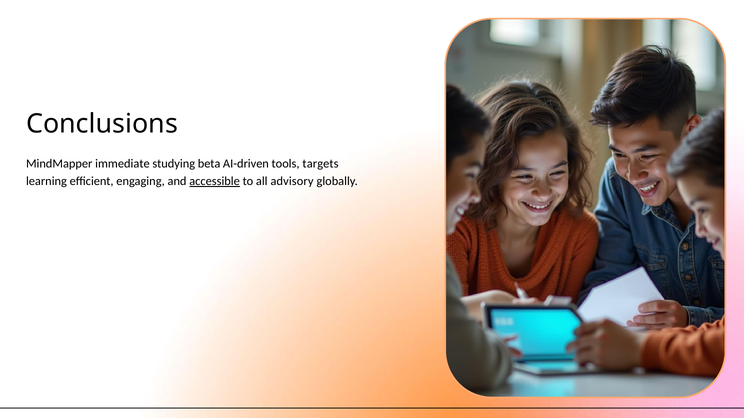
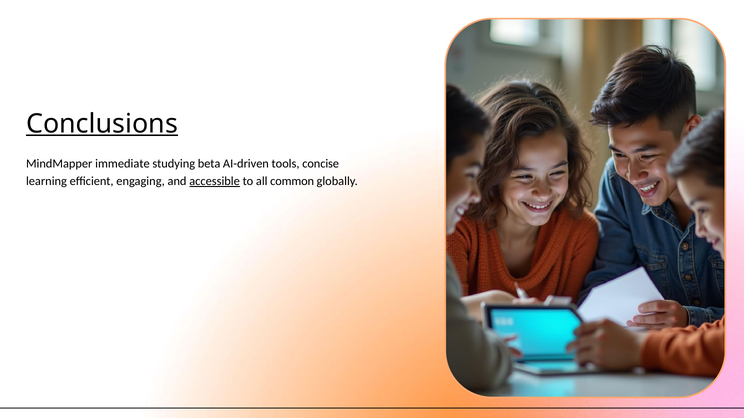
Conclusions underline: none -> present
targets: targets -> concise
advisory: advisory -> common
